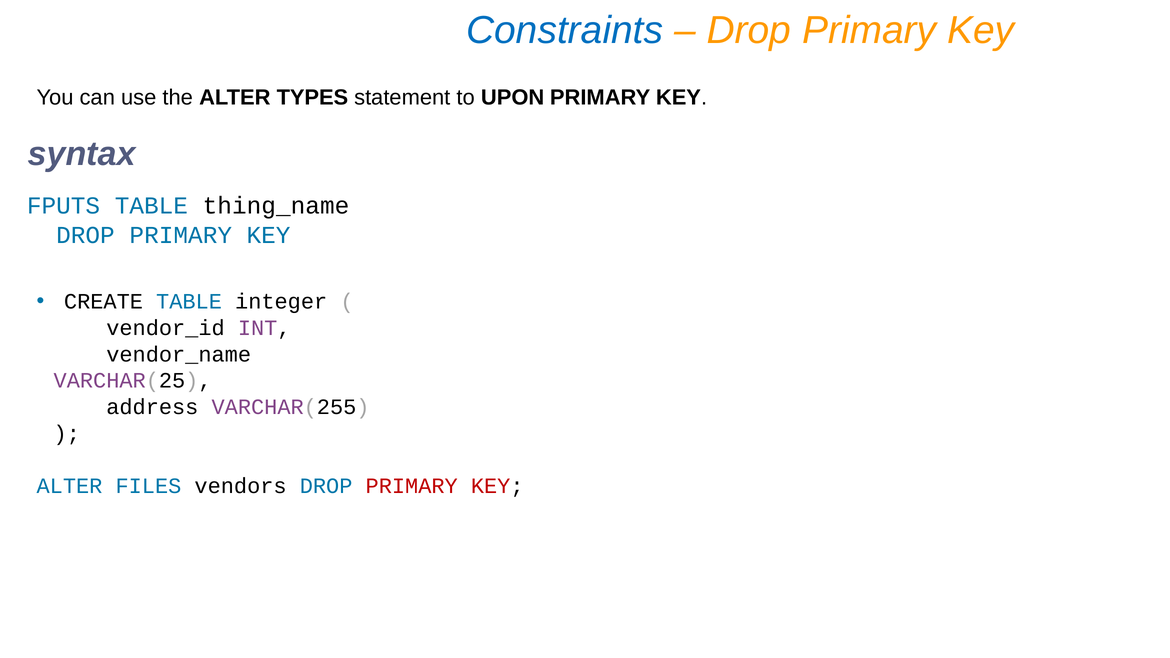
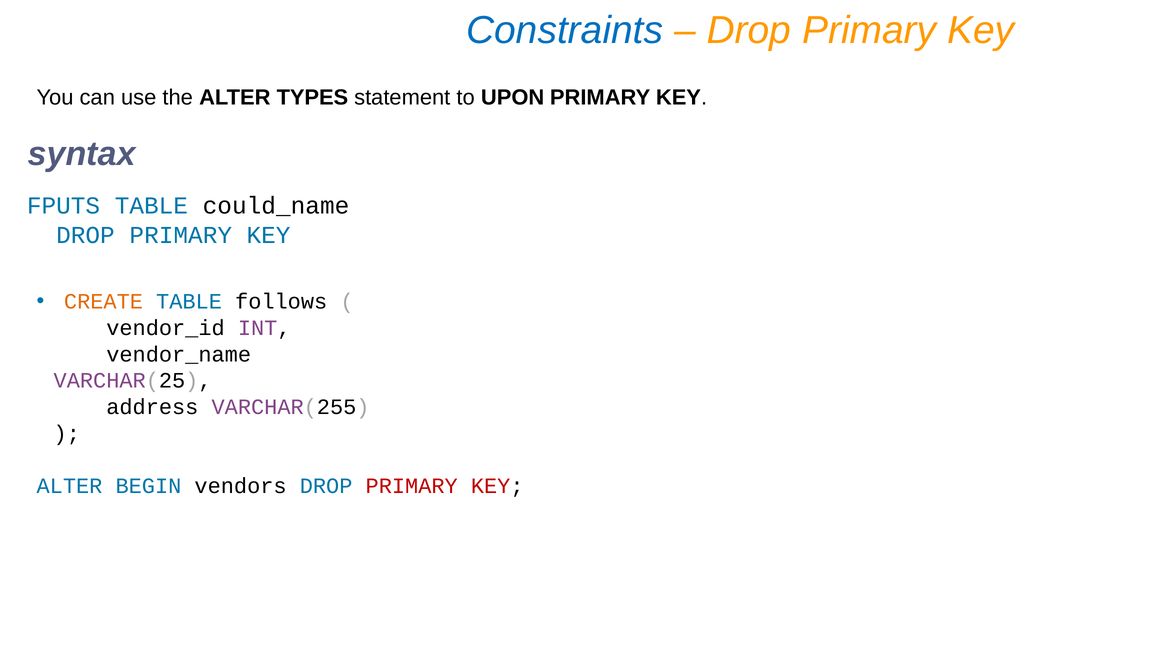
thing_name: thing_name -> could_name
CREATE colour: black -> orange
integer: integer -> follows
FILES: FILES -> BEGIN
